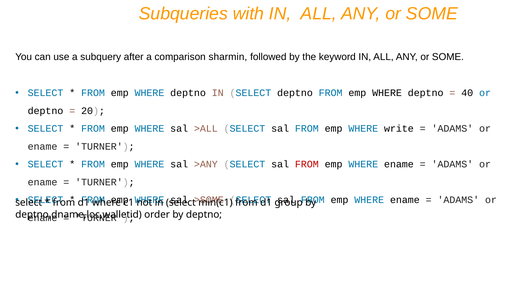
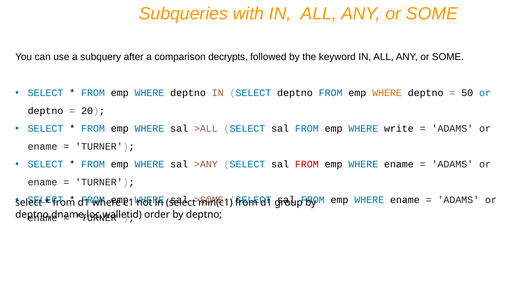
sharmin: sharmin -> decrypts
WHERE at (387, 93) colour: black -> orange
40: 40 -> 50
